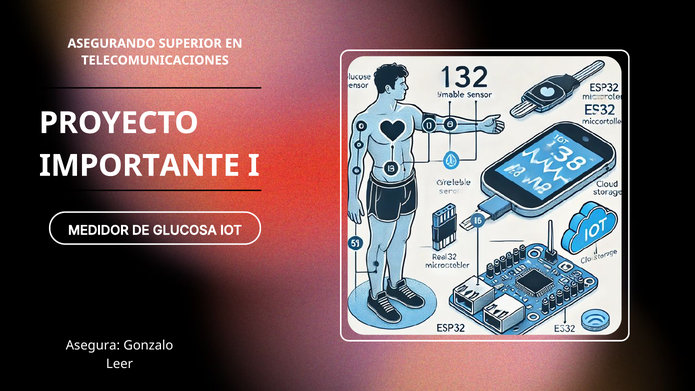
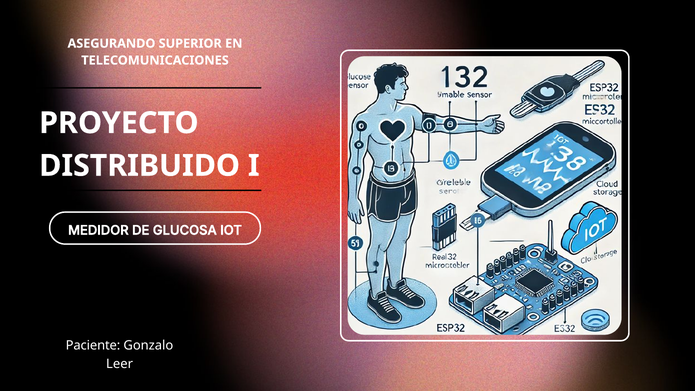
IMPORTANTE: IMPORTANTE -> DISTRIBUIDO
Asegura: Asegura -> Paciente
